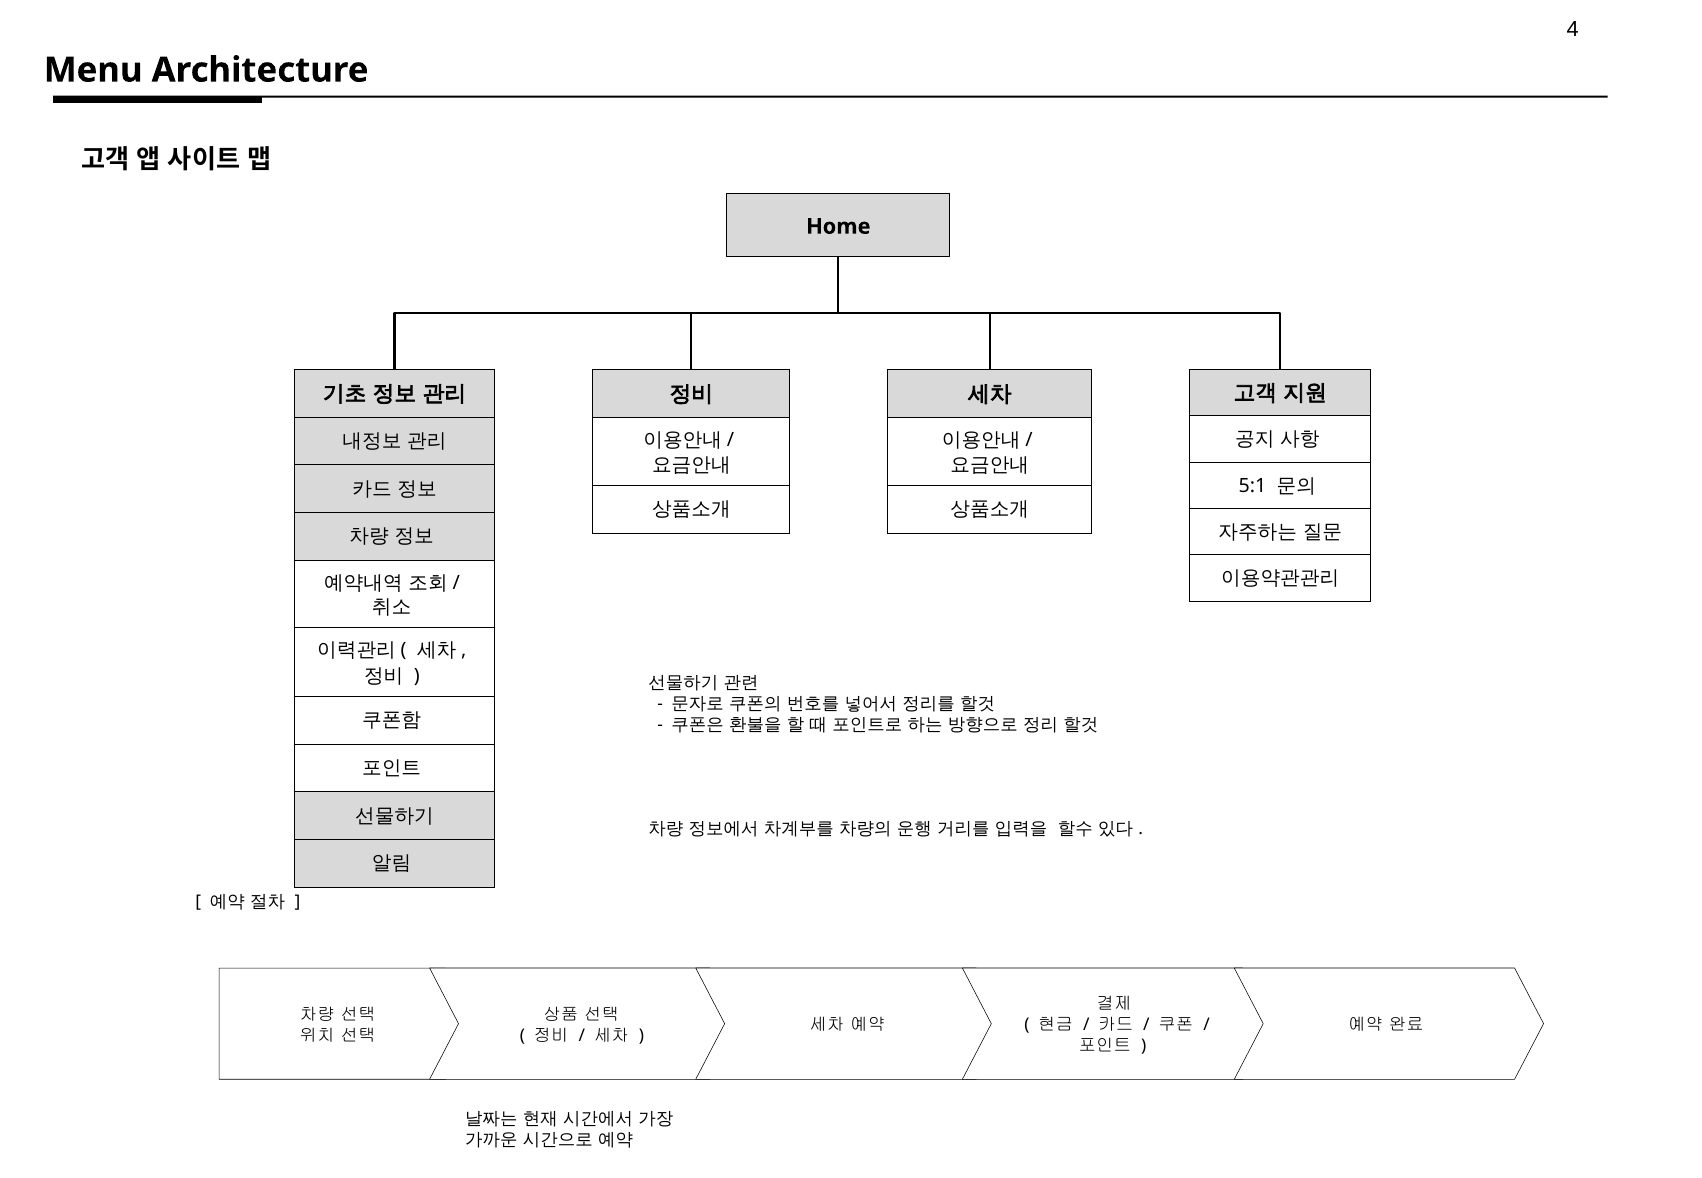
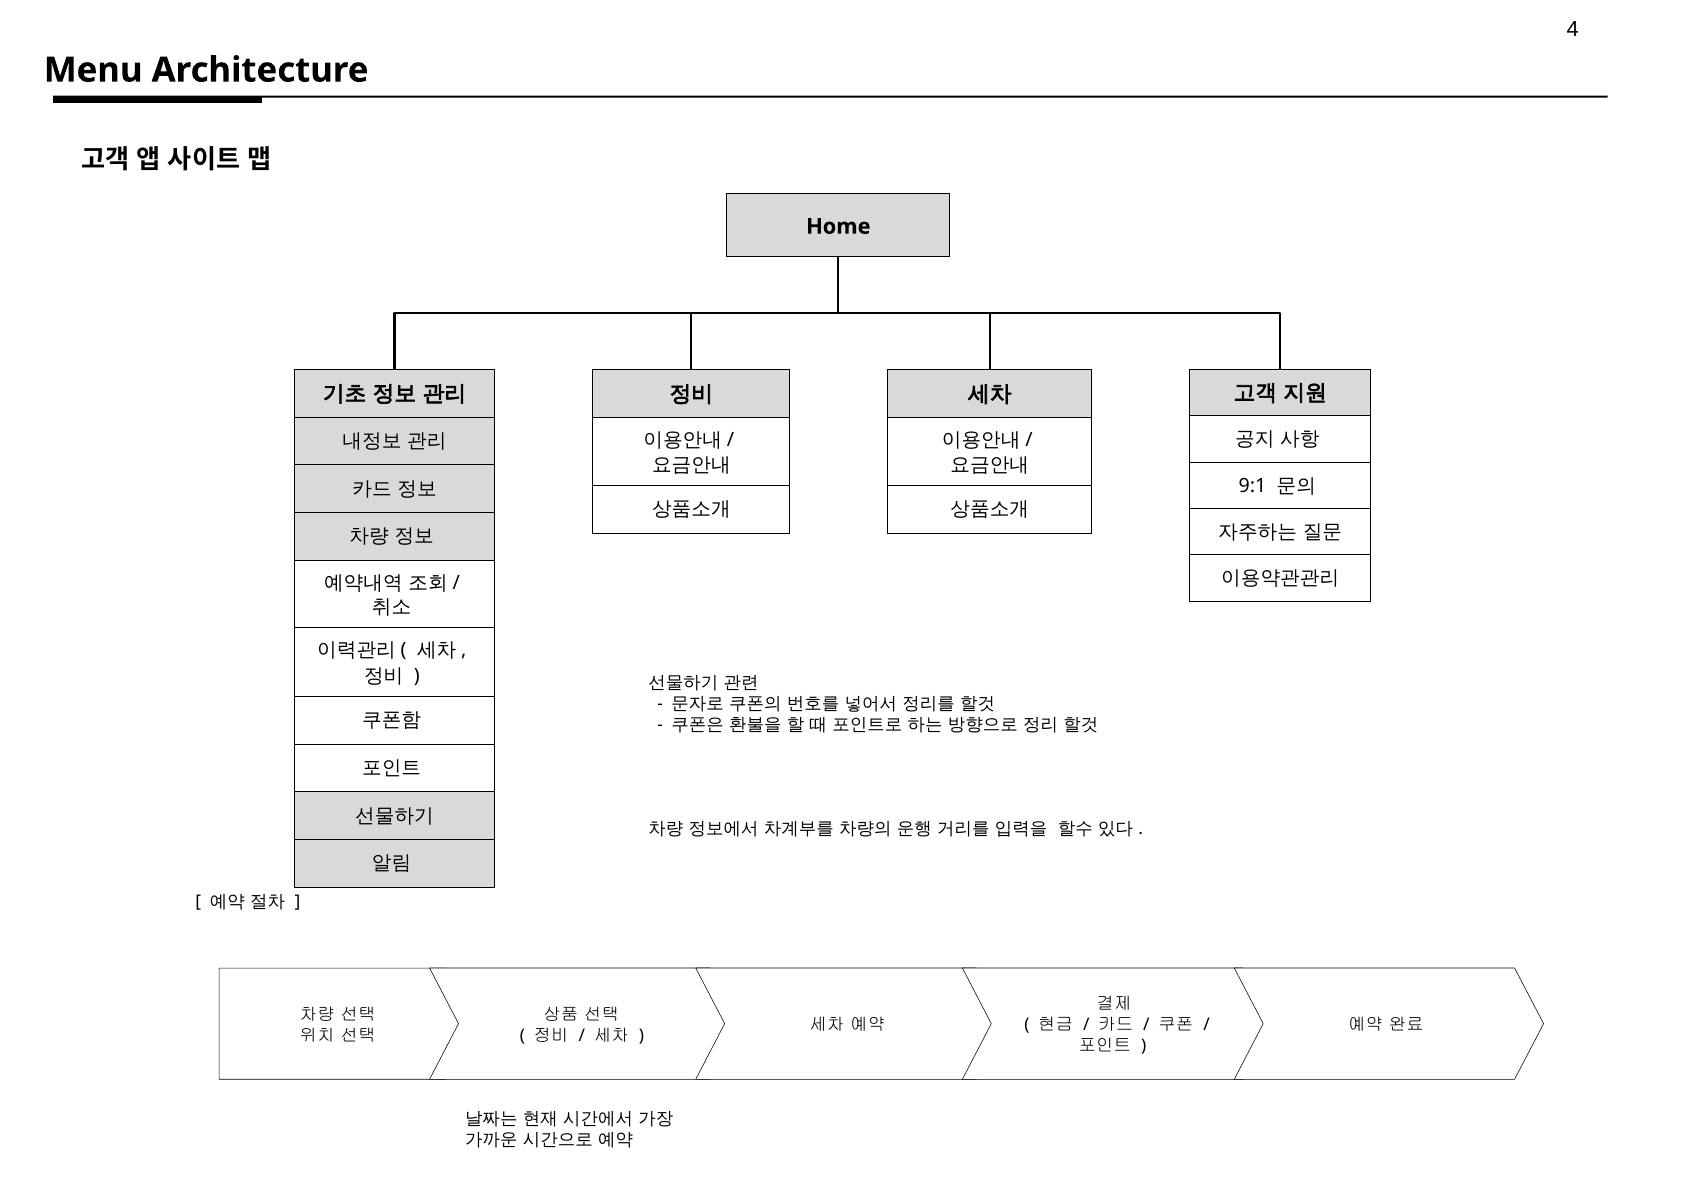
5:1: 5:1 -> 9:1
